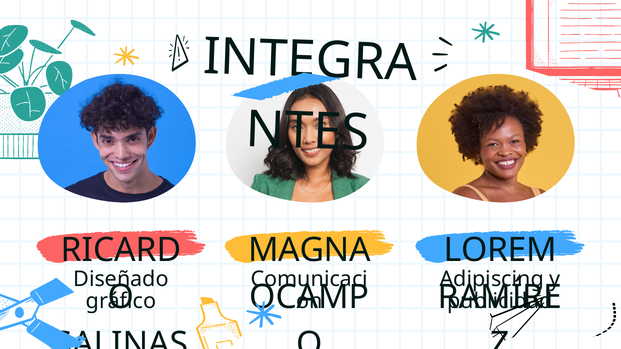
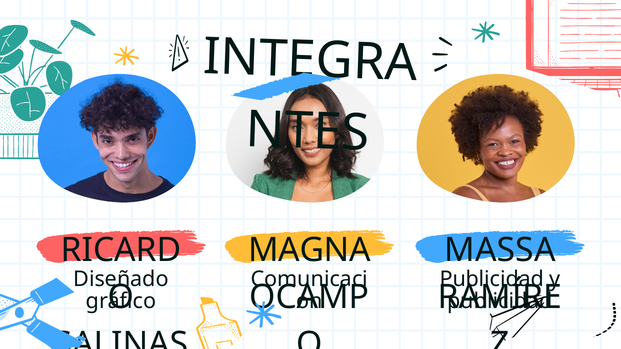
LOREM: LOREM -> MASSA
Adipiscing at (492, 279): Adipiscing -> Publicidad
